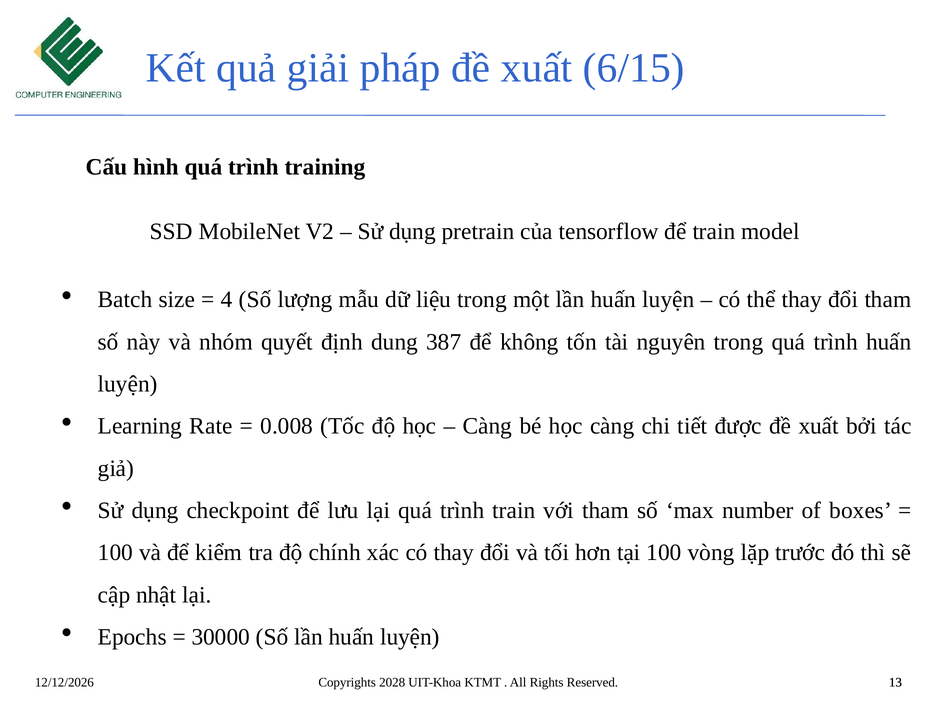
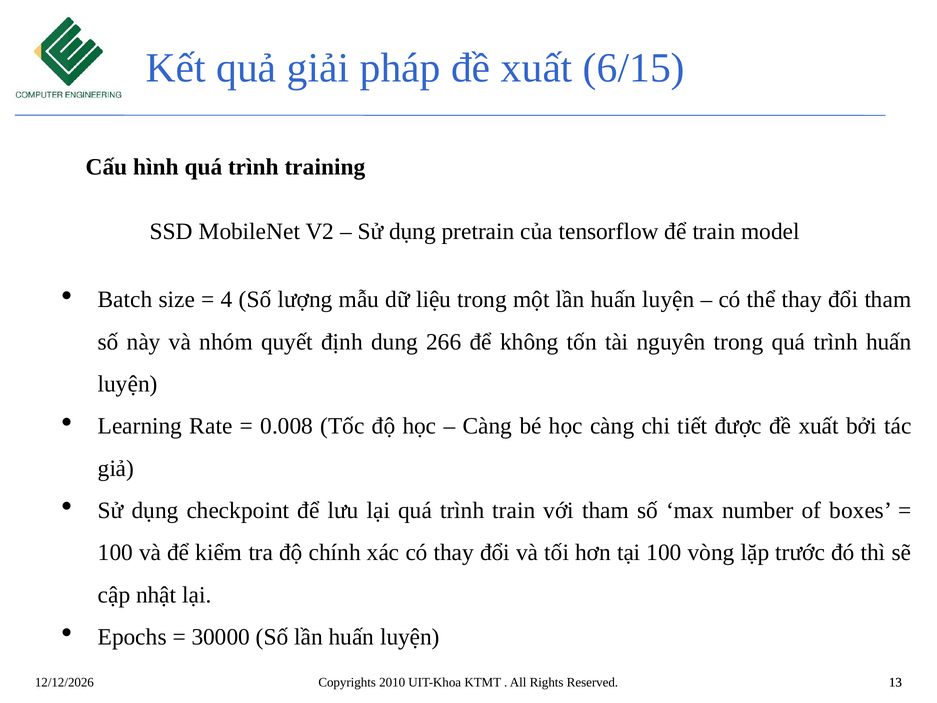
387: 387 -> 266
2028: 2028 -> 2010
